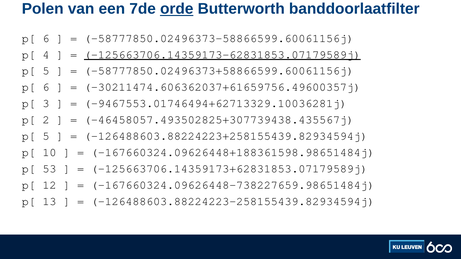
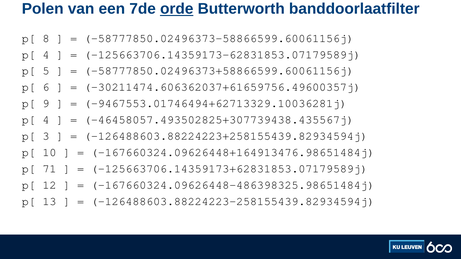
6 at (46, 38): 6 -> 8
-125663706.14359173-62831853.07179589j underline: present -> none
3: 3 -> 9
2 at (46, 120): 2 -> 4
5 at (46, 136): 5 -> 3
-167660324.09626448+188361598.98651484j: -167660324.09626448+188361598.98651484j -> -167660324.09626448+164913476.98651484j
53: 53 -> 71
-167660324.09626448-738227659.98651484j: -167660324.09626448-738227659.98651484j -> -167660324.09626448-486398325.98651484j
